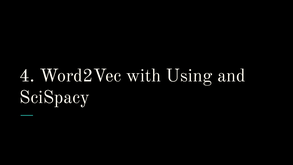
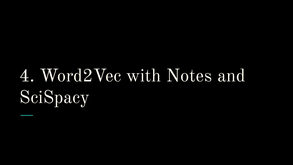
Using: Using -> Notes
